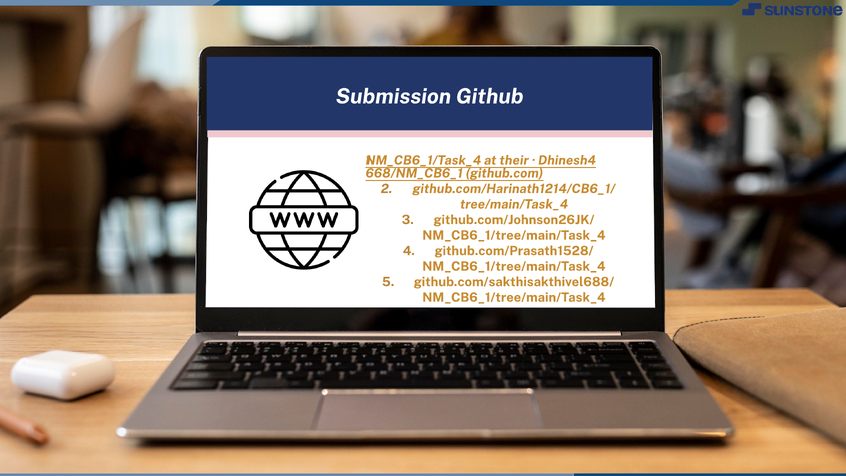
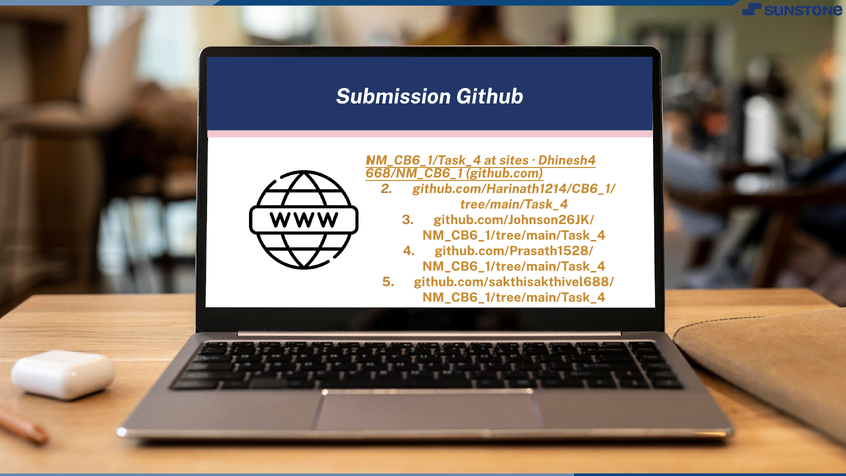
their: their -> sites
